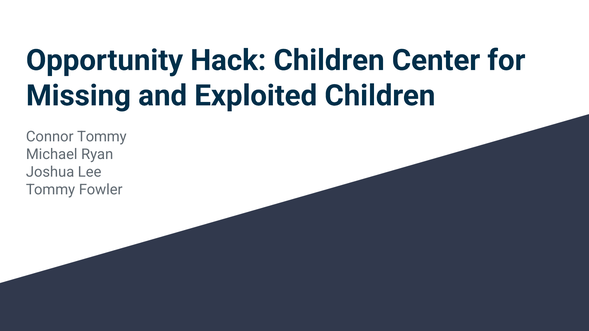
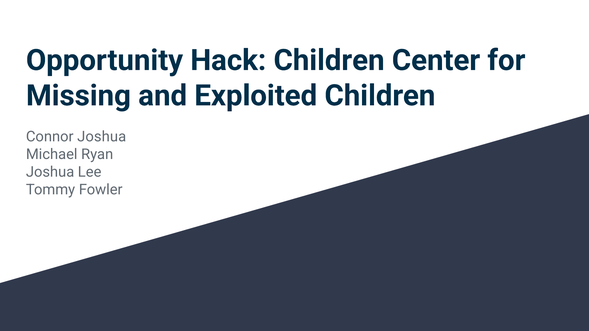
Connor Tommy: Tommy -> Joshua
